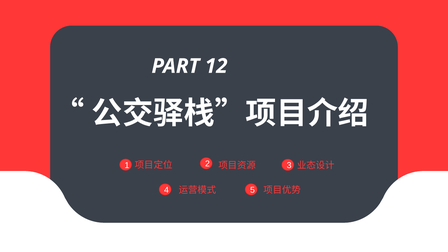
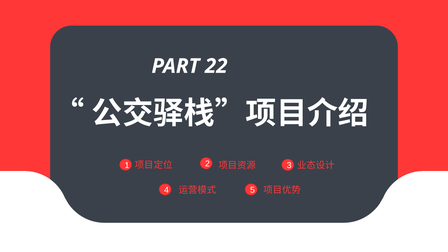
12: 12 -> 22
